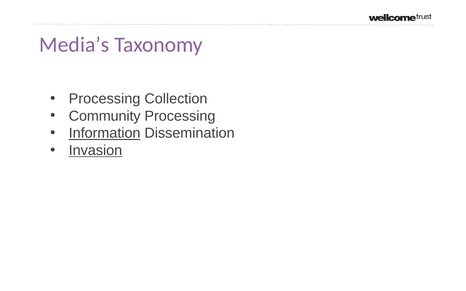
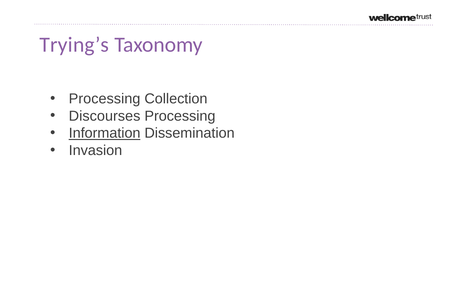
Media’s: Media’s -> Trying’s
Community: Community -> Discourses
Invasion underline: present -> none
